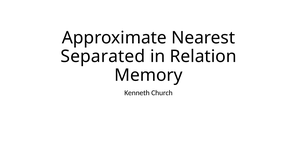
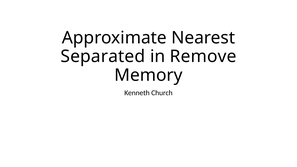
Relation: Relation -> Remove
